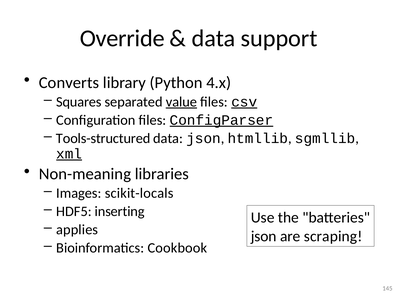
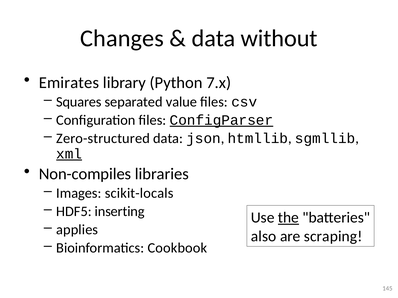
Override: Override -> Changes
support: support -> without
Converts: Converts -> Emirates
4.x: 4.x -> 7.x
value underline: present -> none
csv underline: present -> none
Tools-structured: Tools-structured -> Zero-structured
Non-meaning: Non-meaning -> Non-compiles
the underline: none -> present
json at (264, 237): json -> also
